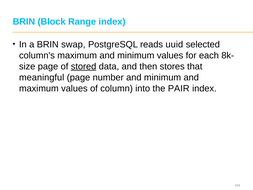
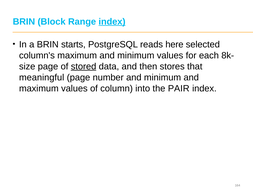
index at (112, 22) underline: none -> present
swap: swap -> starts
uuid: uuid -> here
